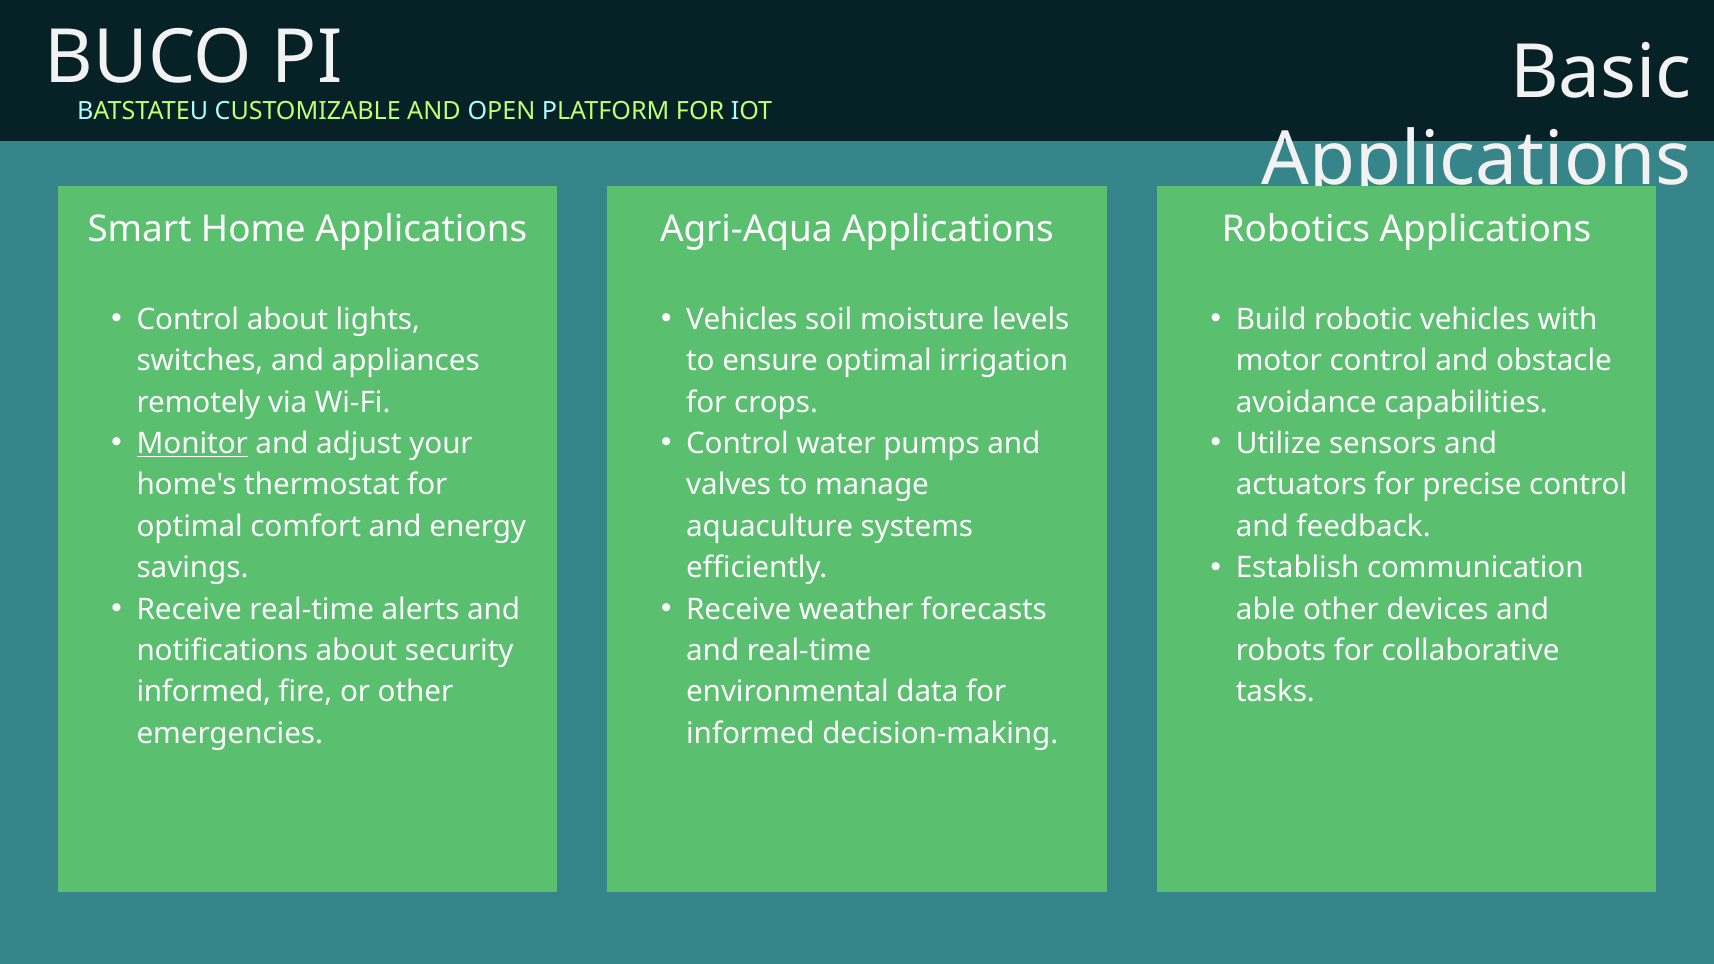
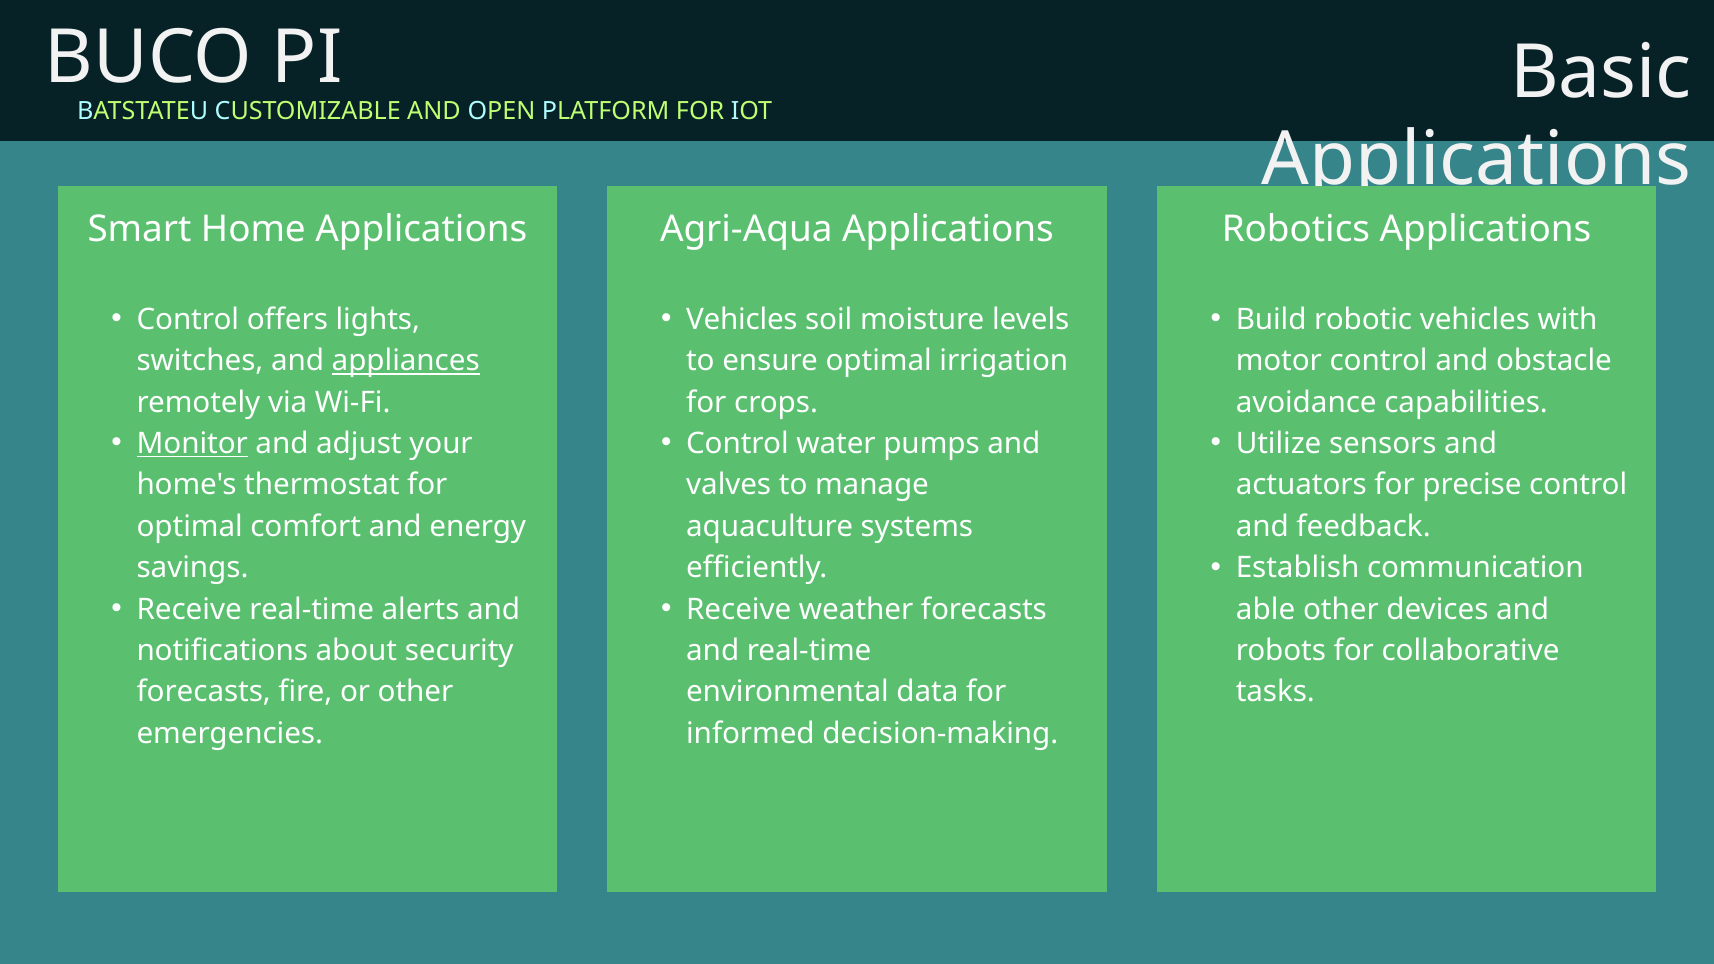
Control about: about -> offers
appliances underline: none -> present
informed at (204, 692): informed -> forecasts
